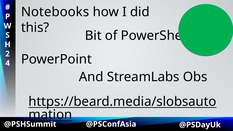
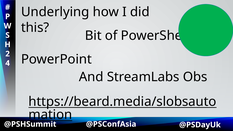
Notebooks: Notebooks -> Underlying
